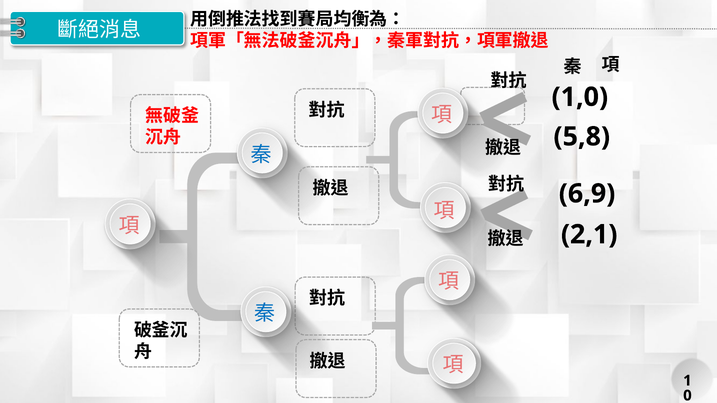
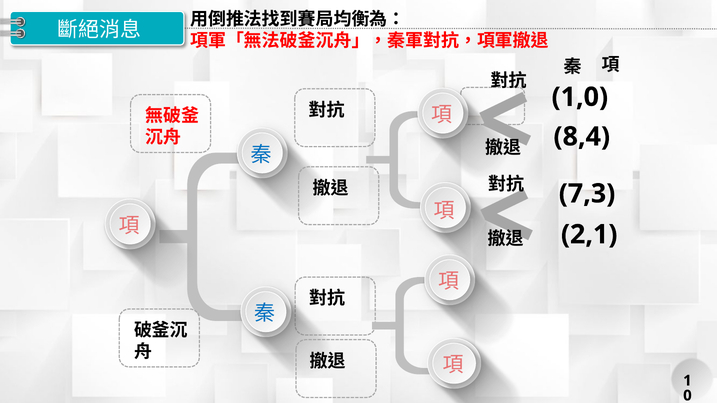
5,8: 5,8 -> 8,4
6,9: 6,9 -> 7,3
